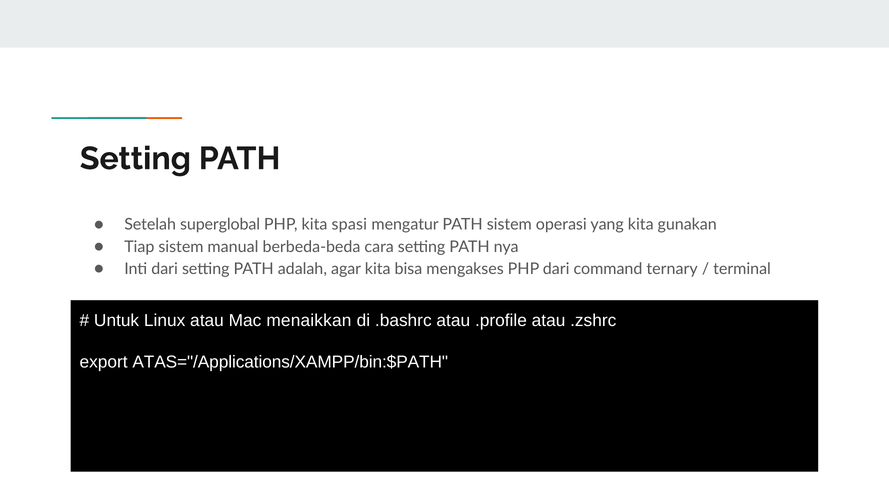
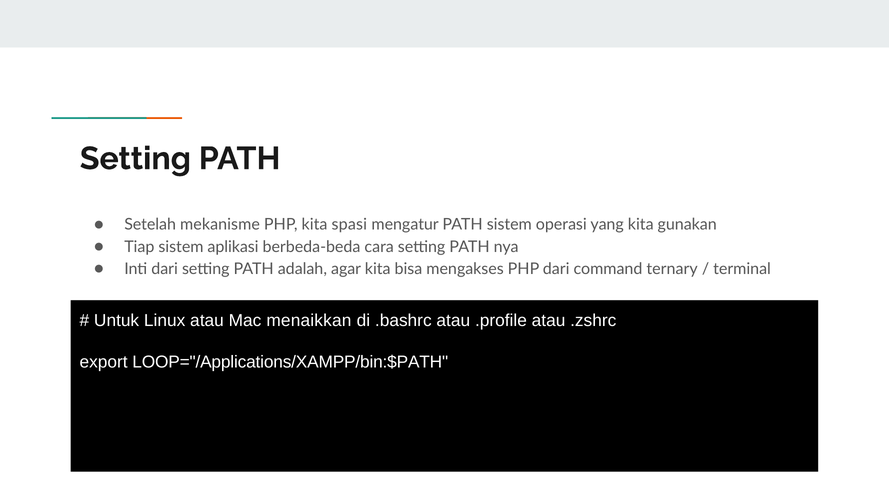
superglobal: superglobal -> mekanisme
manual: manual -> aplikasi
ATAS="/Applications/XAMPP/bin:$PATH: ATAS="/Applications/XAMPP/bin:$PATH -> LOOP="/Applications/XAMPP/bin:$PATH
